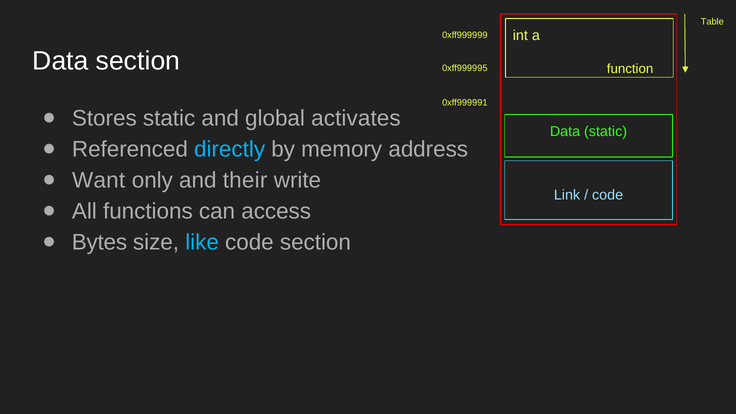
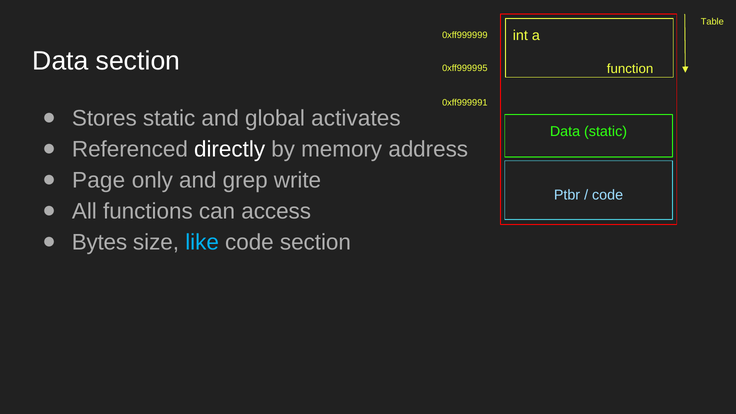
directly colour: light blue -> white
Want: Want -> Page
their: their -> grep
Link: Link -> Ptbr
